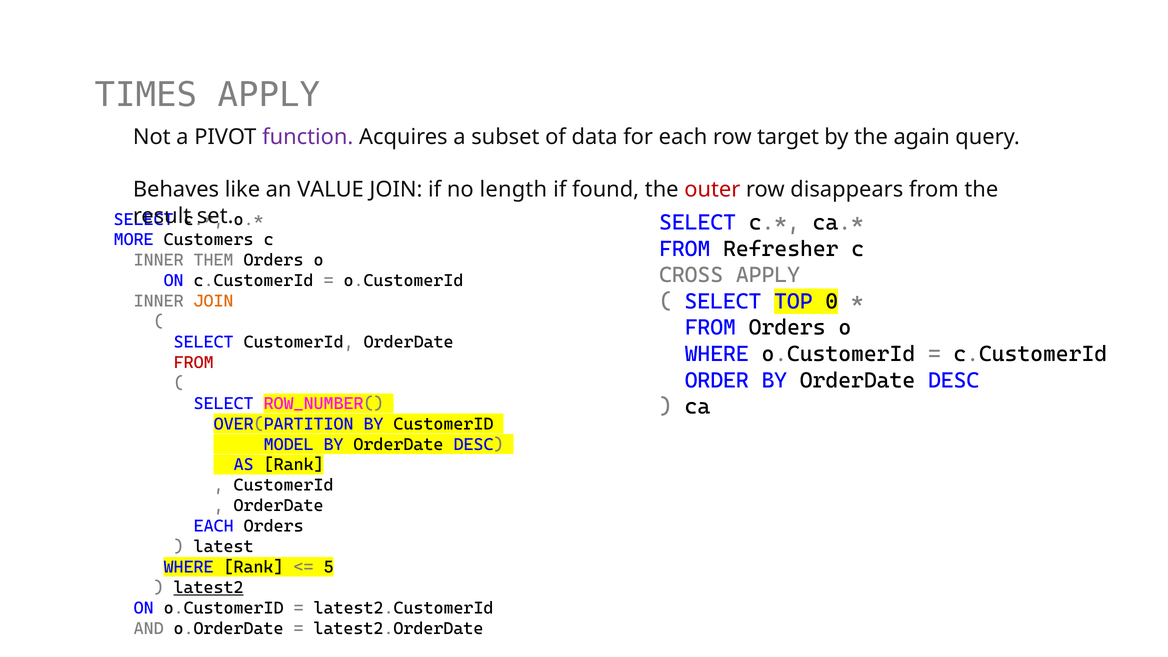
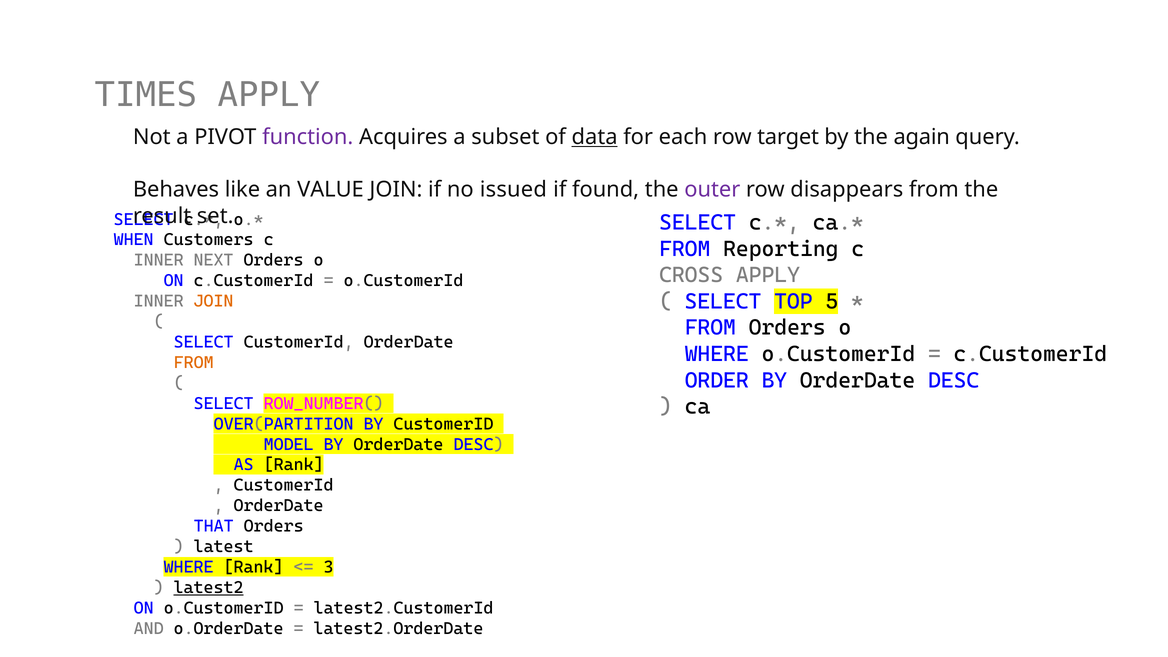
data underline: none -> present
length: length -> issued
outer colour: red -> purple
MORE: MORE -> WHEN
Refresher: Refresher -> Reporting
THEM: THEM -> NEXT
0: 0 -> 5
FROM at (194, 363) colour: red -> orange
EACH at (214, 526): EACH -> THAT
5: 5 -> 3
